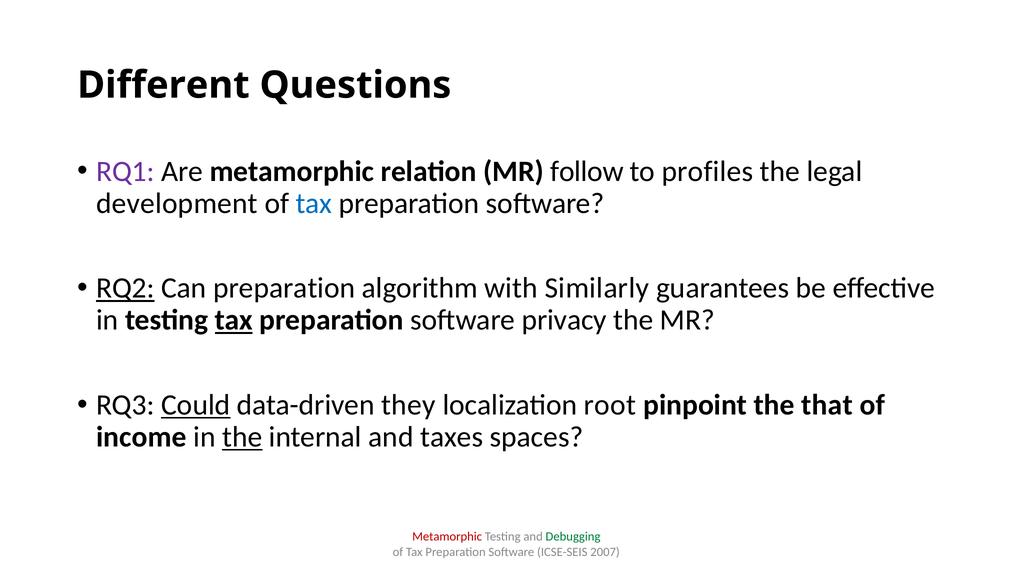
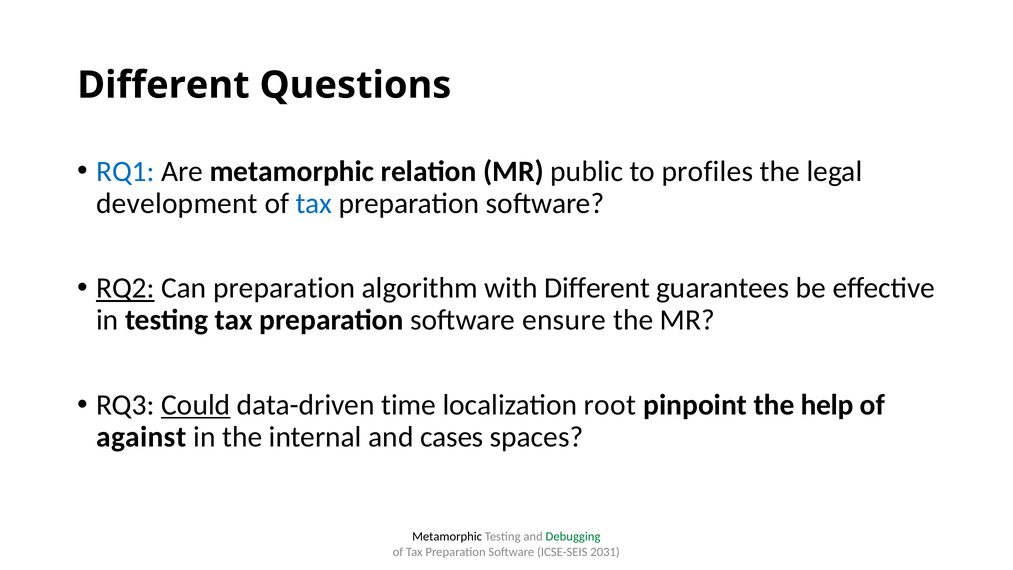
RQ1 colour: purple -> blue
follow: follow -> public
with Similarly: Similarly -> Different
tax at (234, 320) underline: present -> none
privacy: privacy -> ensure
they: they -> time
that: that -> help
income: income -> against
the at (242, 437) underline: present -> none
taxes: taxes -> cases
Metamorphic at (447, 537) colour: red -> black
2007: 2007 -> 2031
